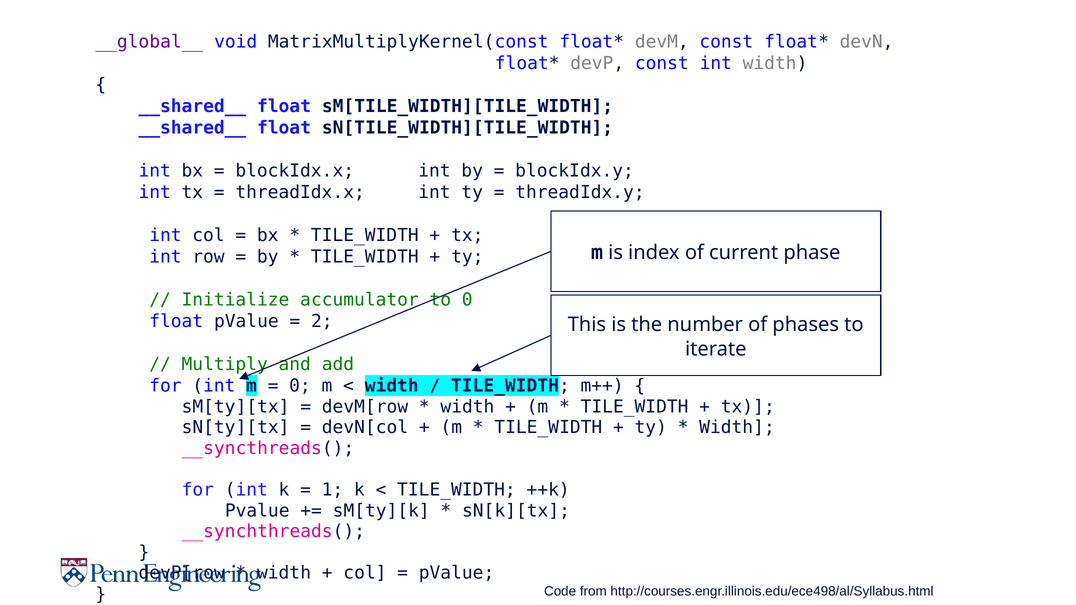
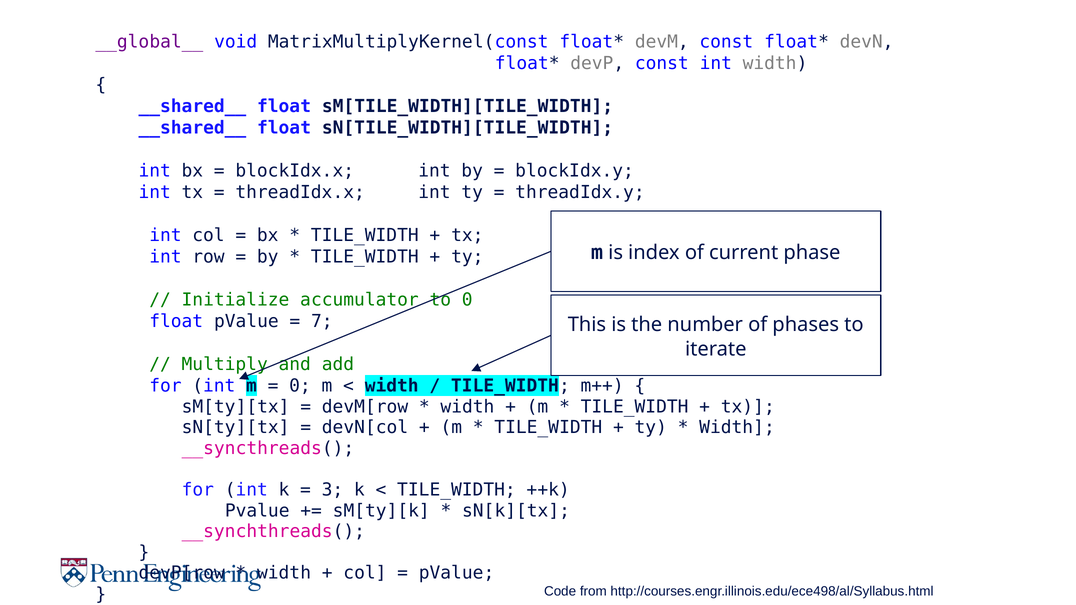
2: 2 -> 7
1: 1 -> 3
